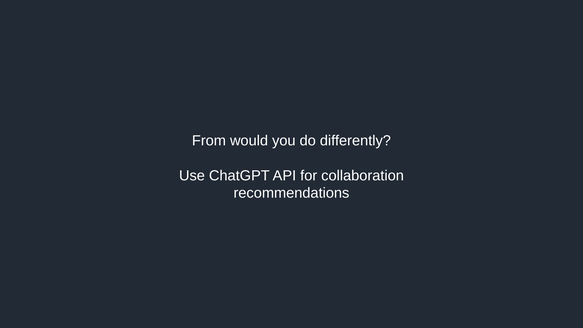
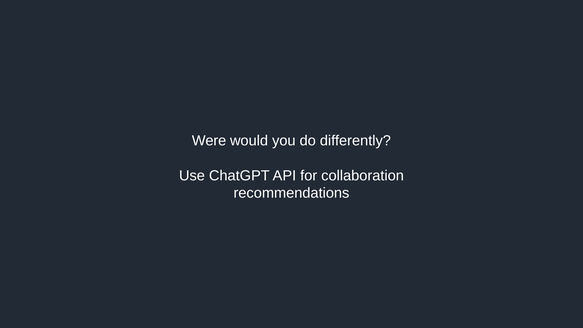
From: From -> Were
